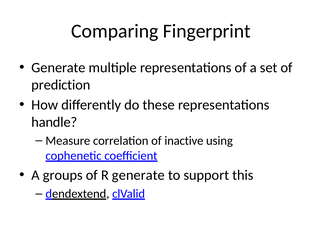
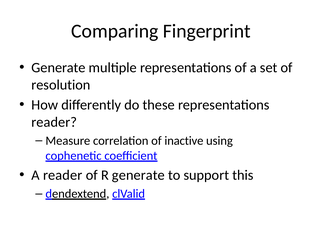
prediction: prediction -> resolution
handle at (54, 122): handle -> reader
A groups: groups -> reader
